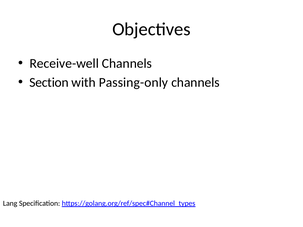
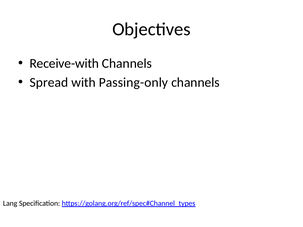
Receive-well: Receive-well -> Receive-with
Section: Section -> Spread
